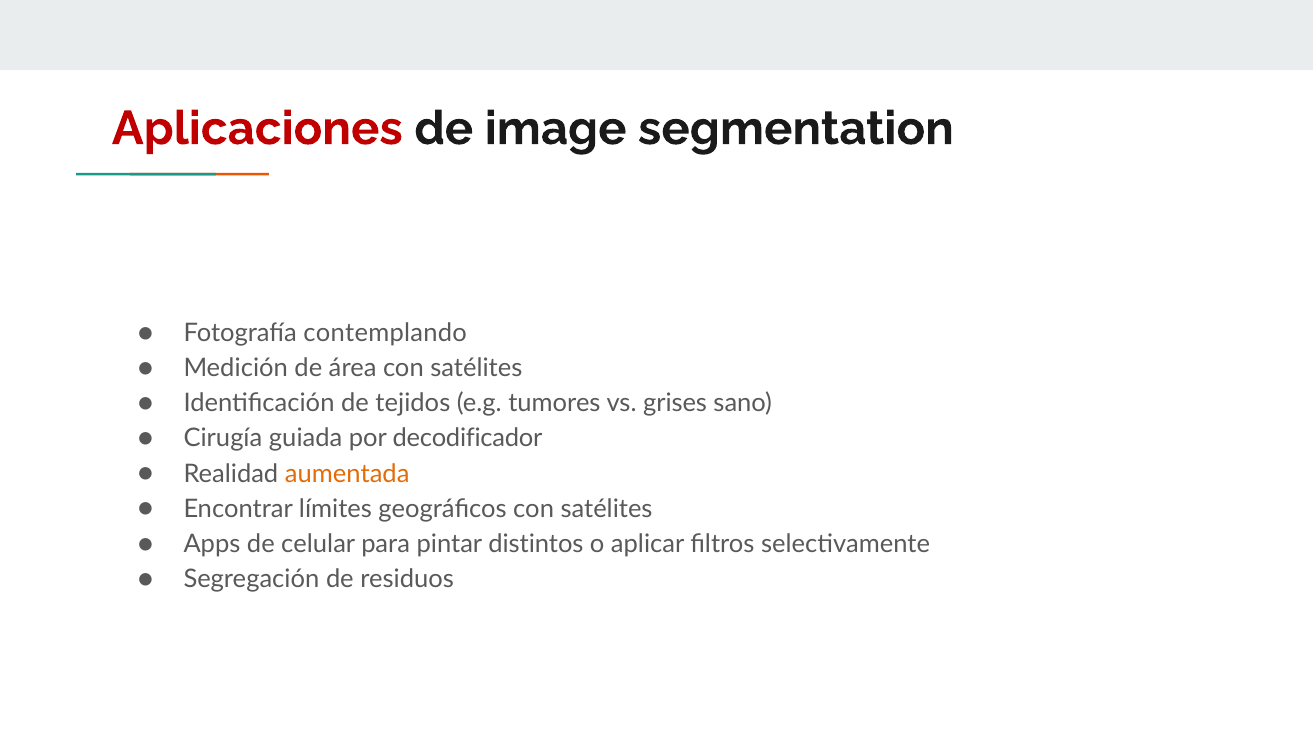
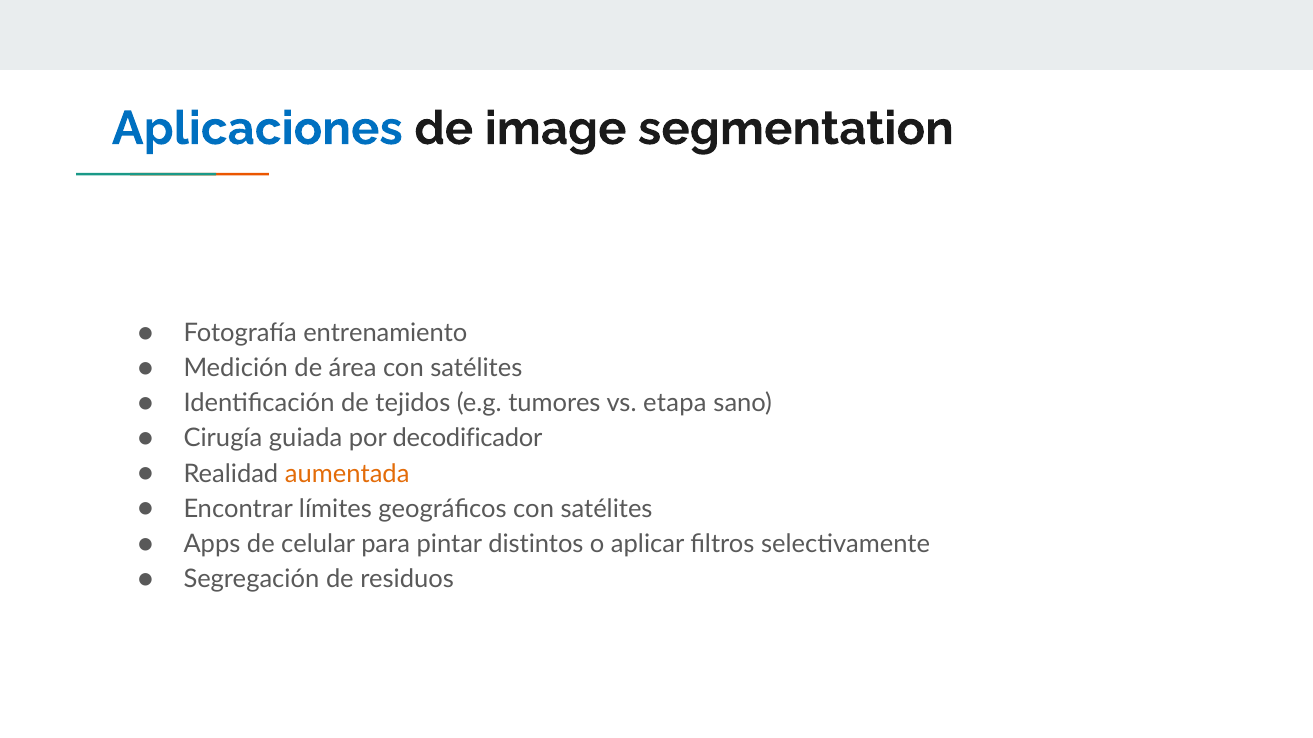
Aplicaciones colour: red -> blue
contemplando: contemplando -> entrenamiento
grises: grises -> etapa
